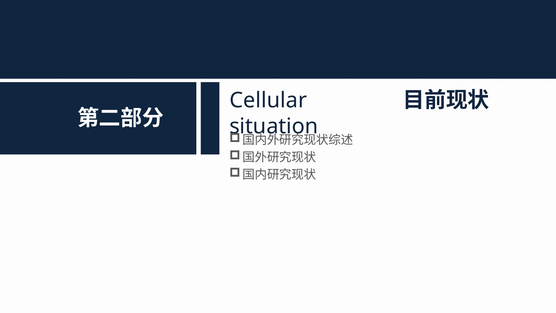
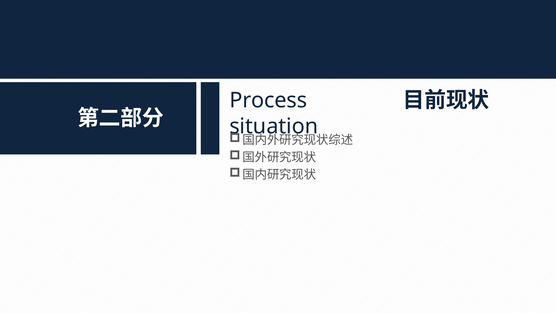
Cellular: Cellular -> Process
